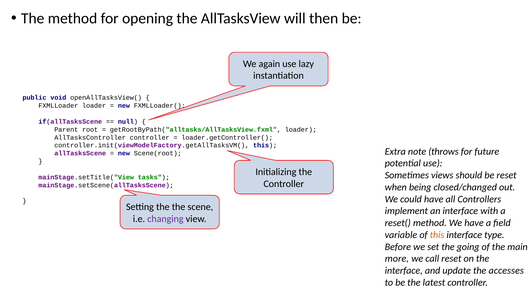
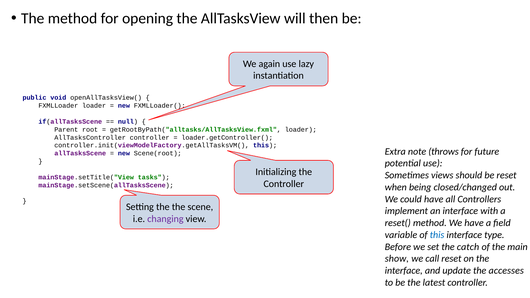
this at (437, 235) colour: orange -> blue
going: going -> catch
more: more -> show
